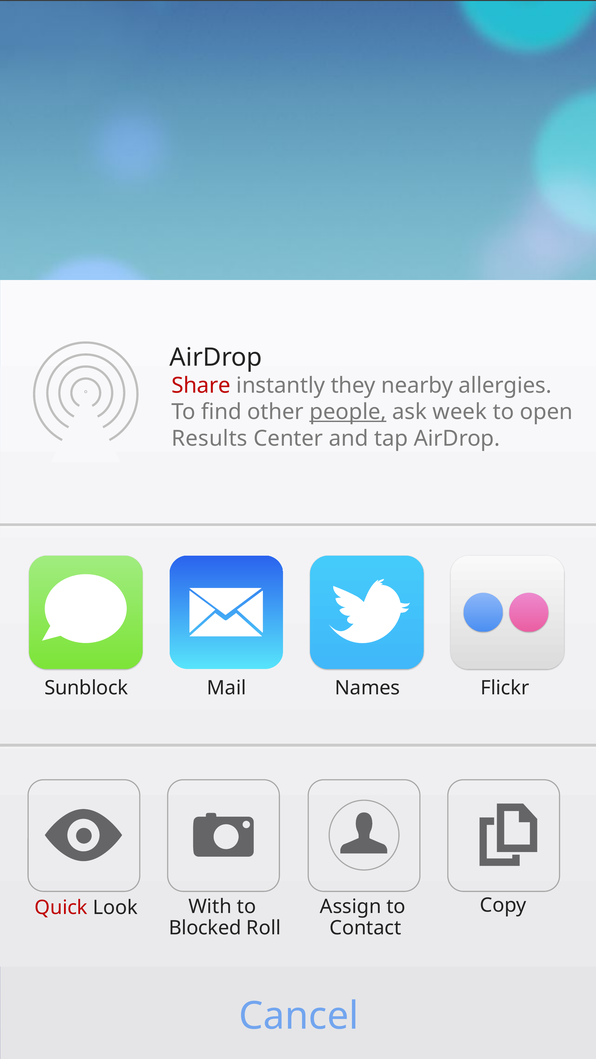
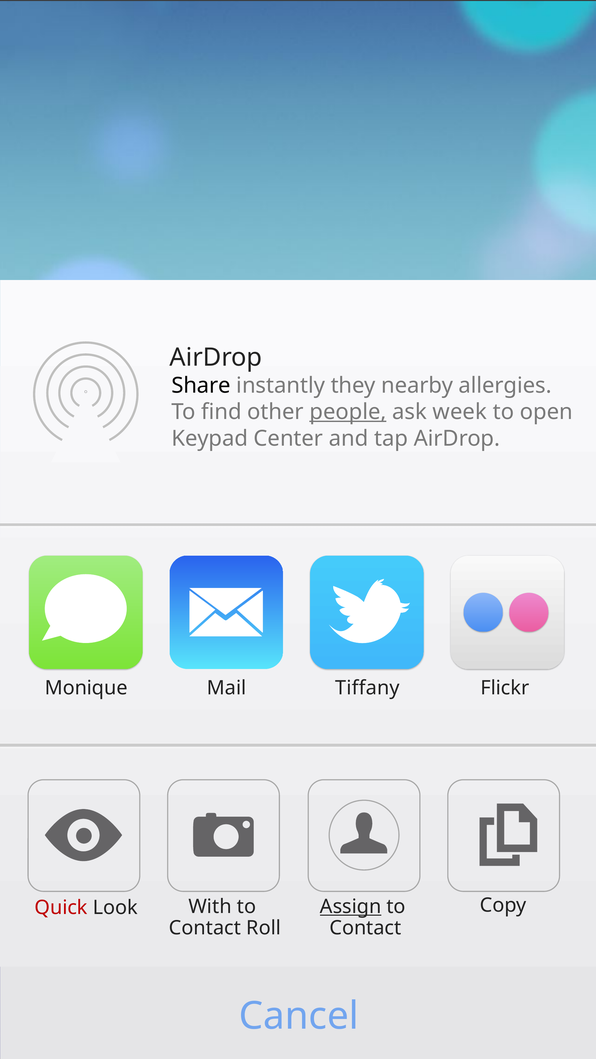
Share colour: red -> black
Results: Results -> Keypad
Sunblock: Sunblock -> Monique
Names: Names -> Tiffany
Assign underline: none -> present
Blocked at (205, 929): Blocked -> Contact
